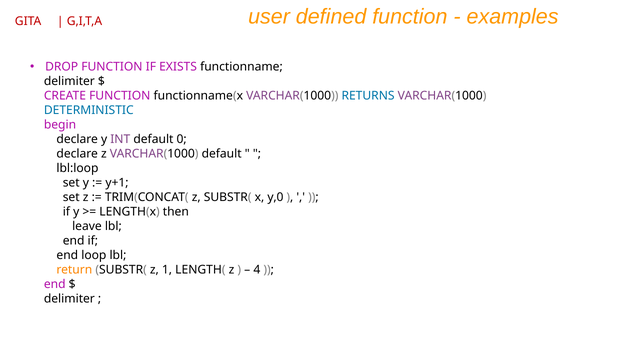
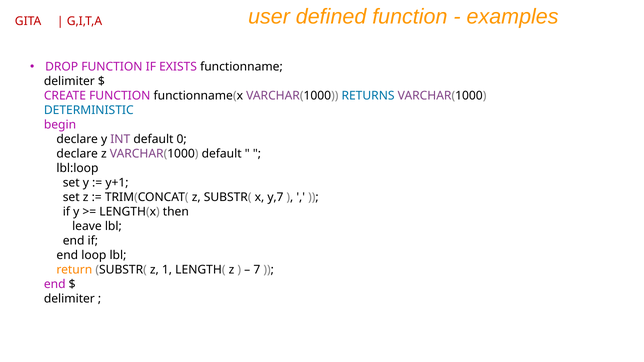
y,0: y,0 -> y,7
4: 4 -> 7
